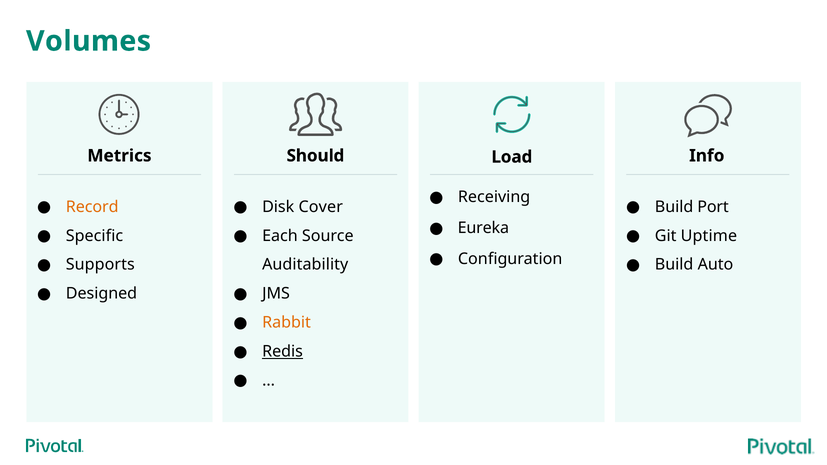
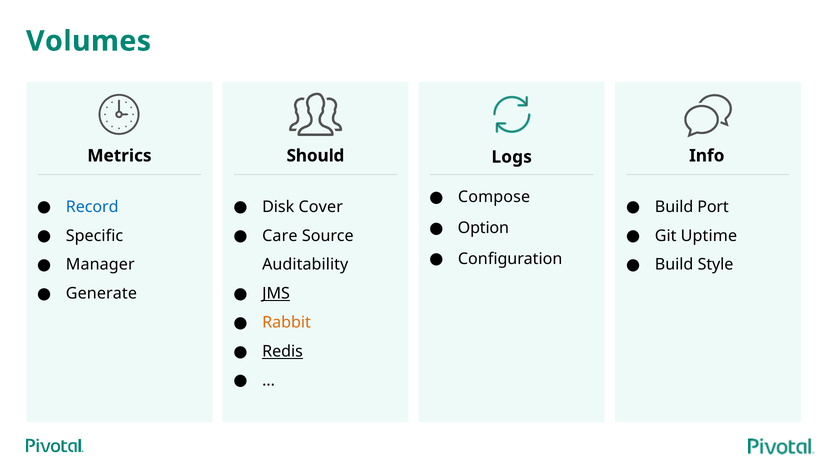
Load: Load -> Logs
Receiving: Receiving -> Compose
Record colour: orange -> blue
Eureka: Eureka -> Option
Each: Each -> Care
Supports: Supports -> Manager
Auto: Auto -> Style
Designed: Designed -> Generate
JMS underline: none -> present
